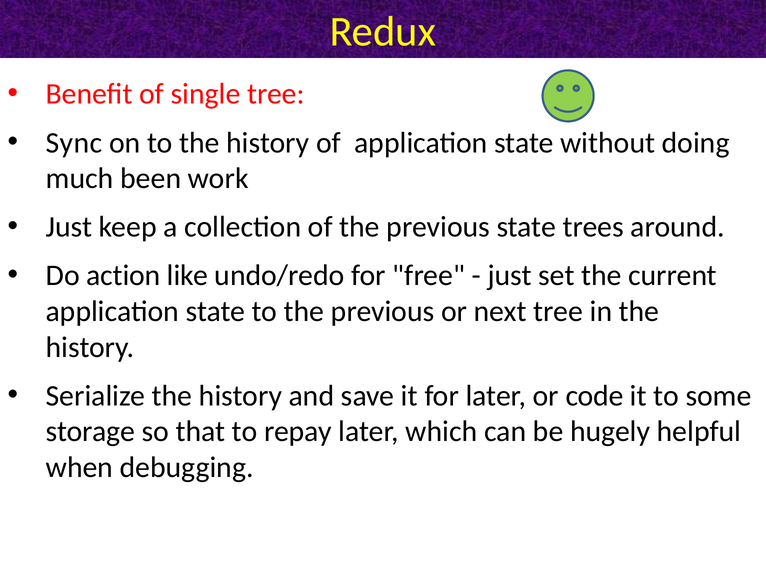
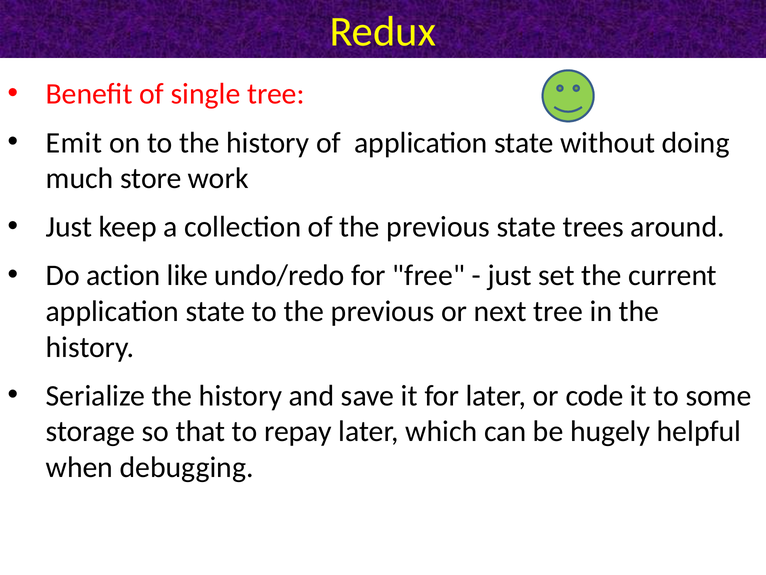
Sync: Sync -> Emit
been: been -> store
